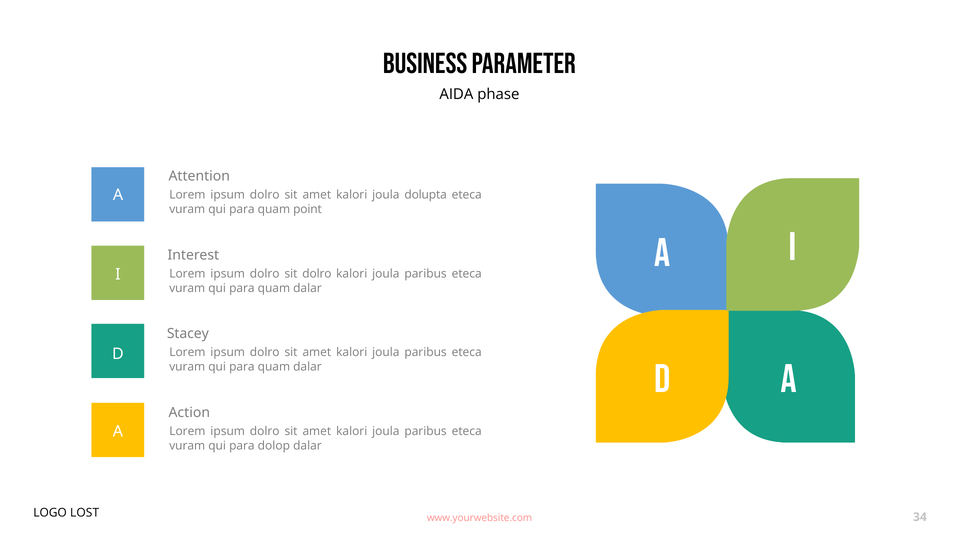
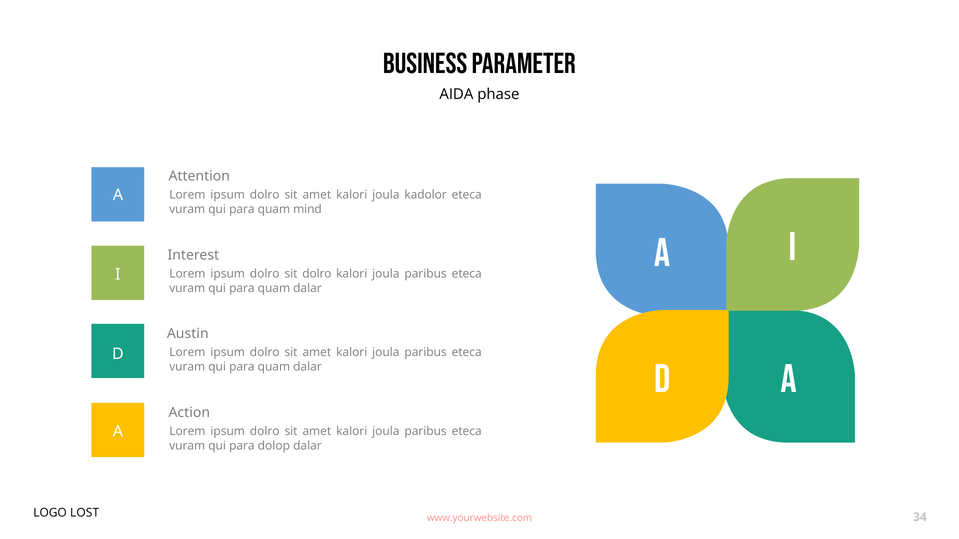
dolupta: dolupta -> kadolor
point: point -> mind
Stacey: Stacey -> Austin
